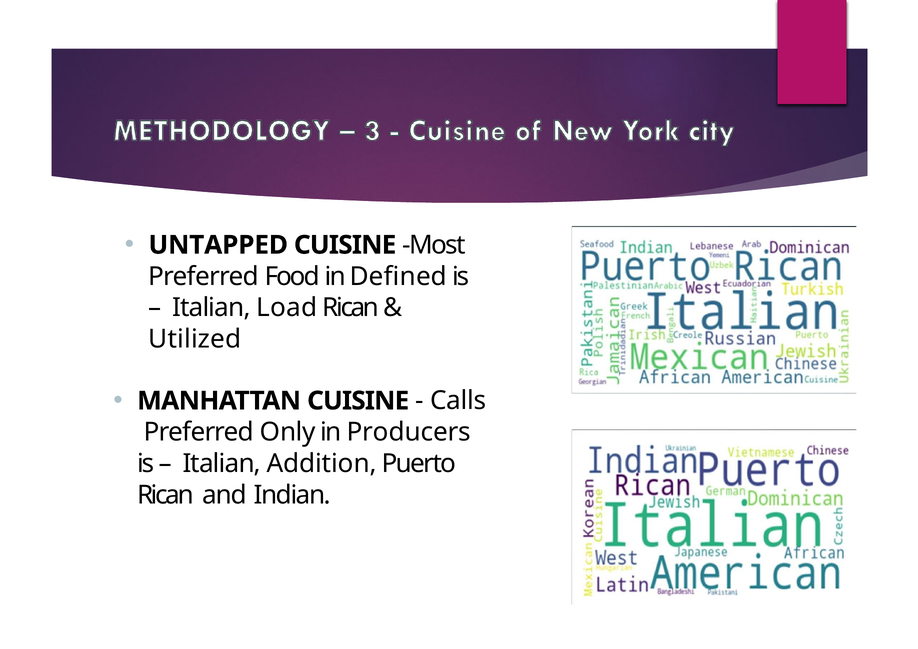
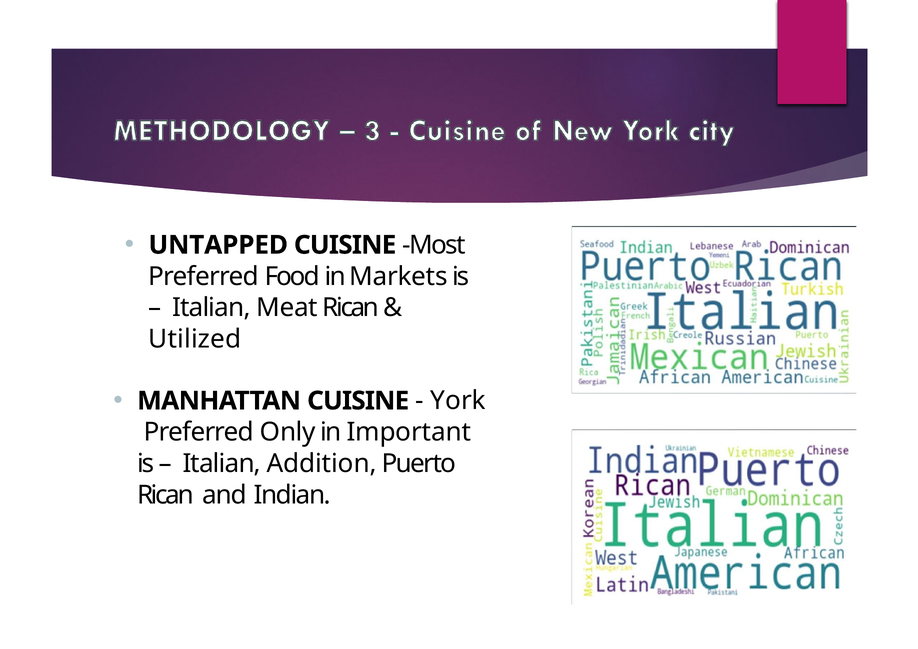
Defined: Defined -> Markets
Load: Load -> Meat
Calls: Calls -> York
Producers: Producers -> Important
